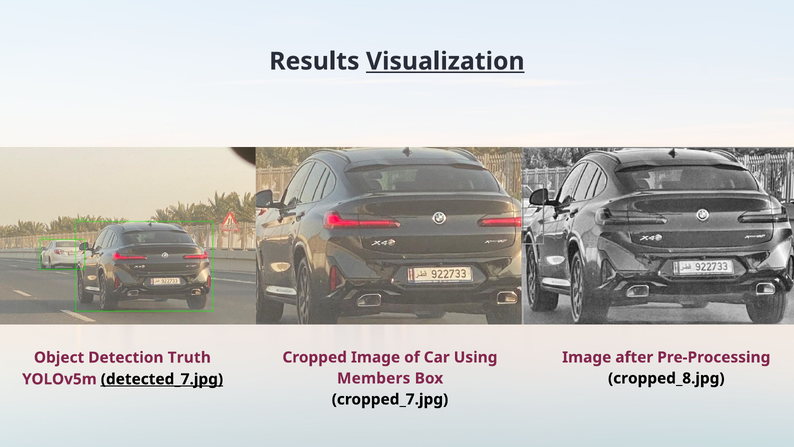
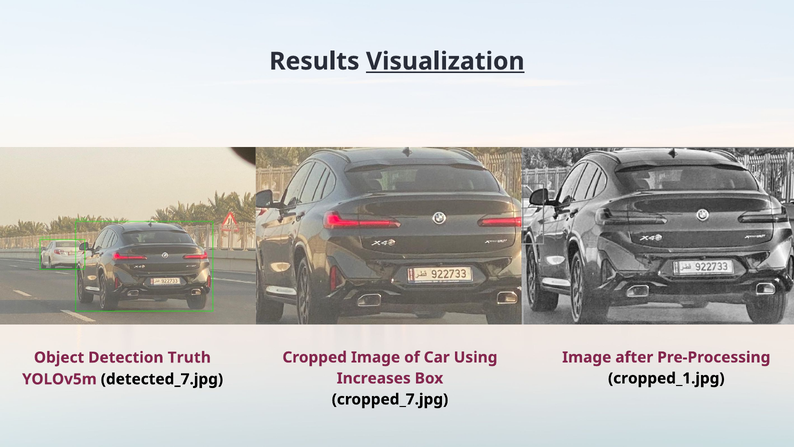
Members: Members -> Increases
cropped_8.jpg: cropped_8.jpg -> cropped_1.jpg
detected_7.jpg underline: present -> none
